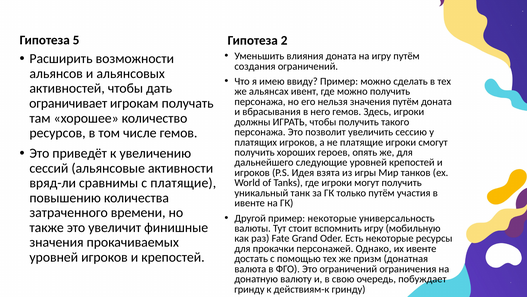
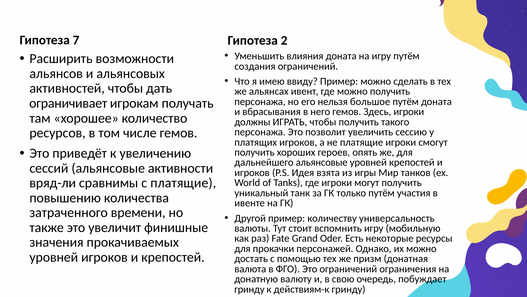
5: 5 -> 7
нельзя значения: значения -> большое
дальнейшего следующие: следующие -> альянсовые
пример некоторые: некоторые -> количеству
их ивенте: ивенте -> можно
